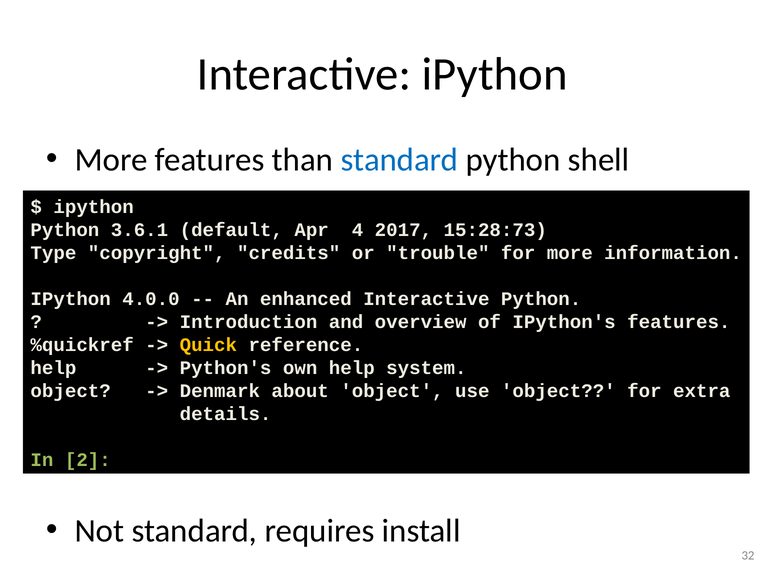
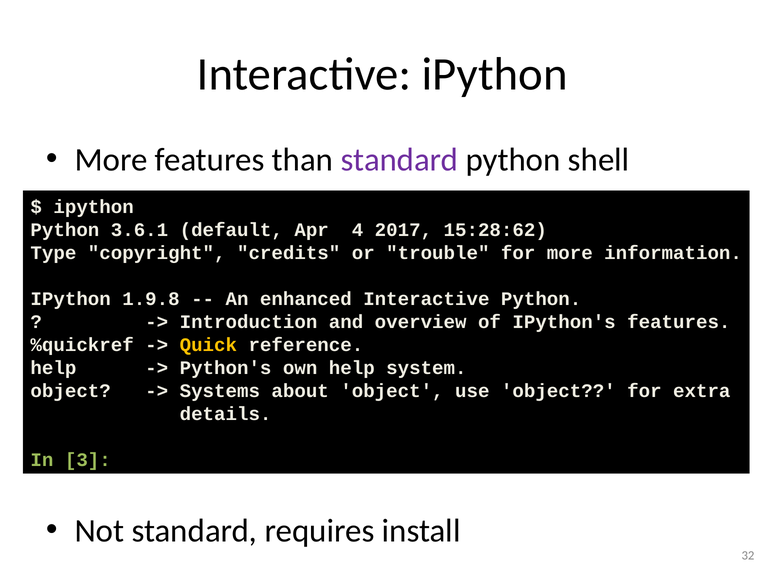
standard at (399, 160) colour: blue -> purple
15:28:73: 15:28:73 -> 15:28:62
4.0.0: 4.0.0 -> 1.9.8
Denmark: Denmark -> Systems
2: 2 -> 3
